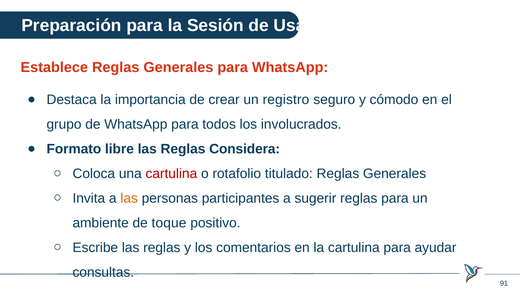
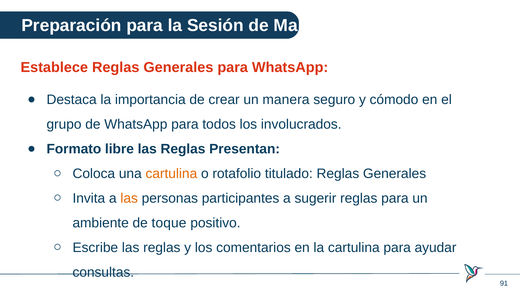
Usar: Usar -> Mala
registro: registro -> manera
Considera: Considera -> Presentan
cartulina at (171, 174) colour: red -> orange
